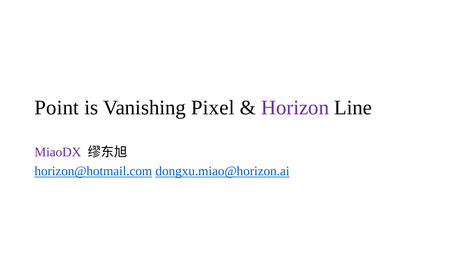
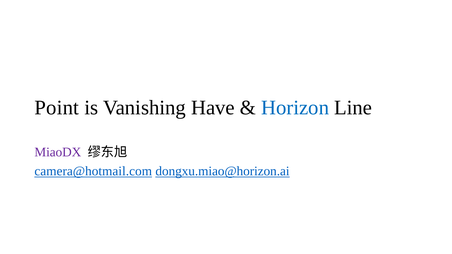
Pixel: Pixel -> Have
Horizon colour: purple -> blue
horizon@hotmail.com: horizon@hotmail.com -> camera@hotmail.com
